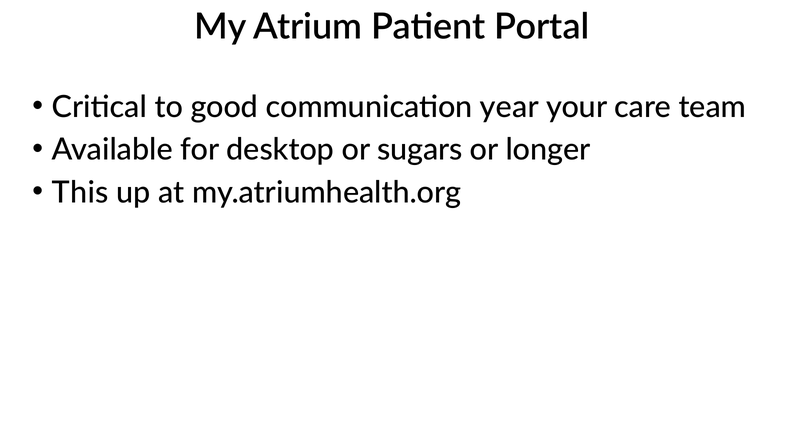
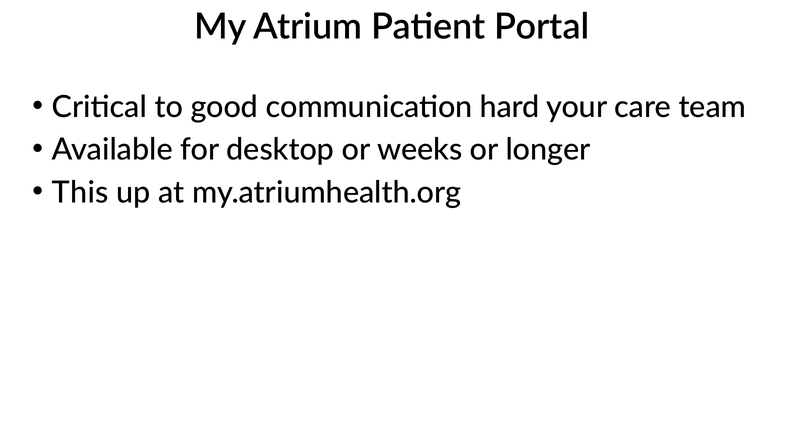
year: year -> hard
sugars: sugars -> weeks
